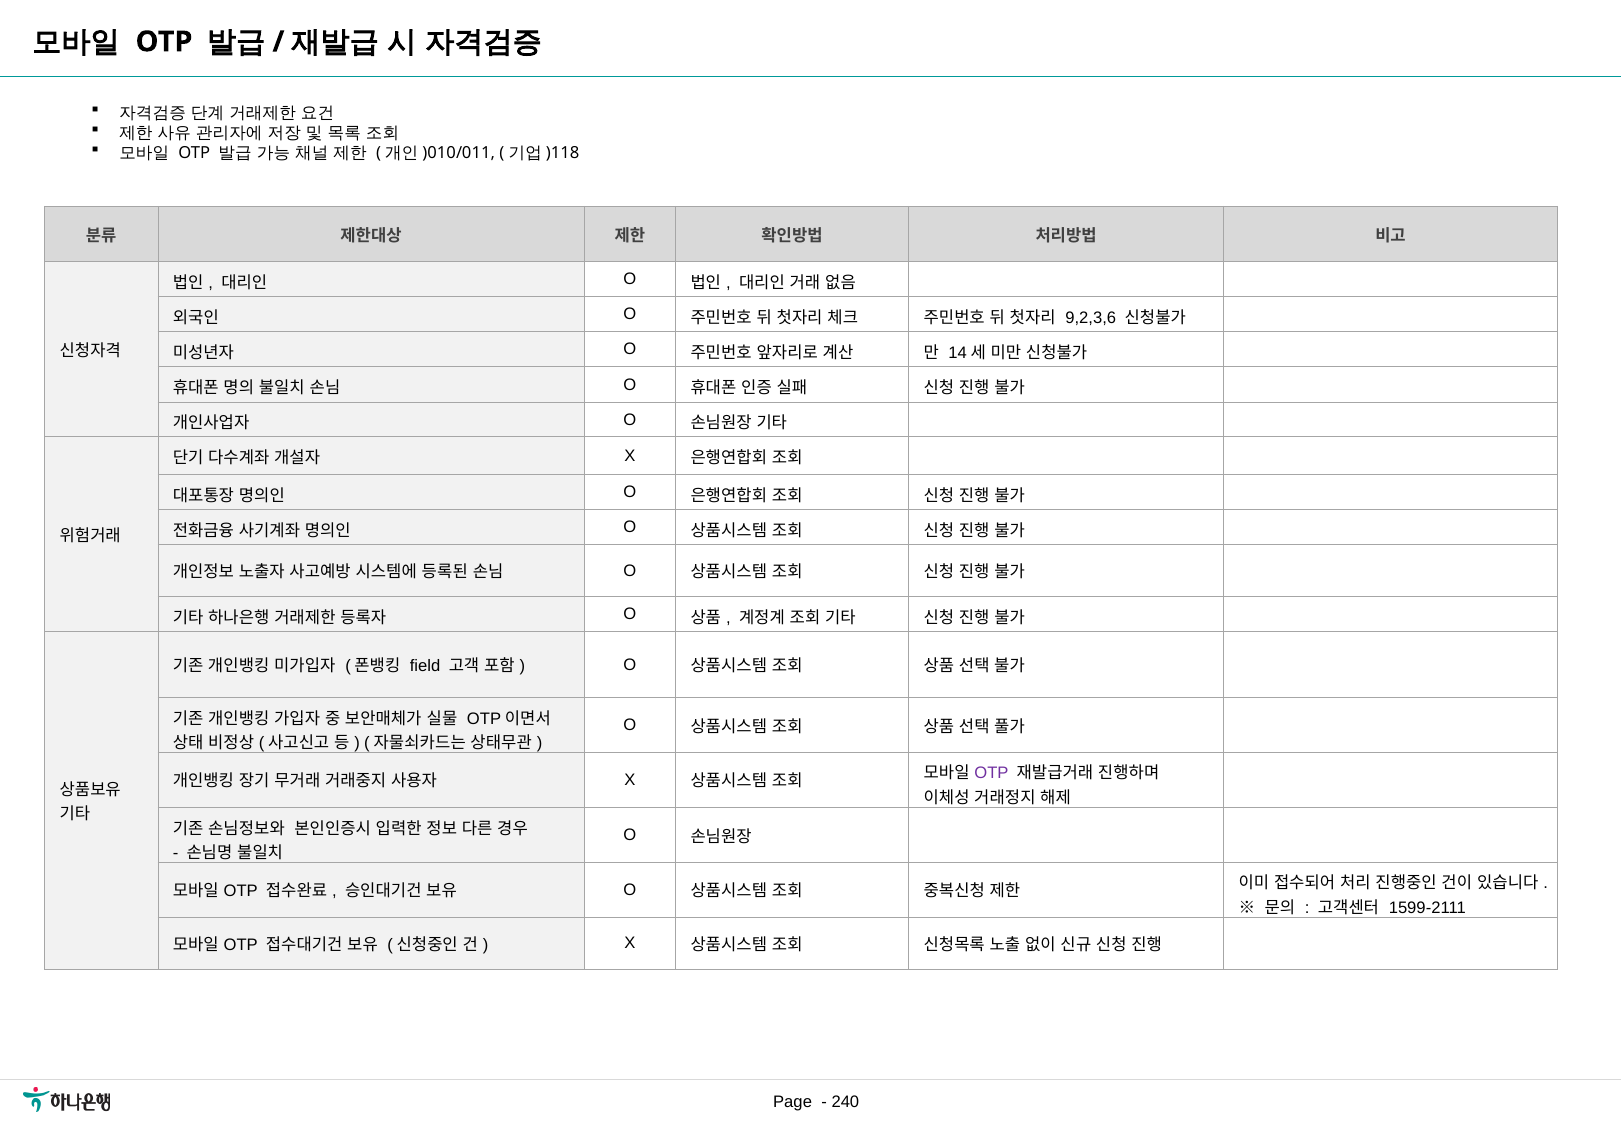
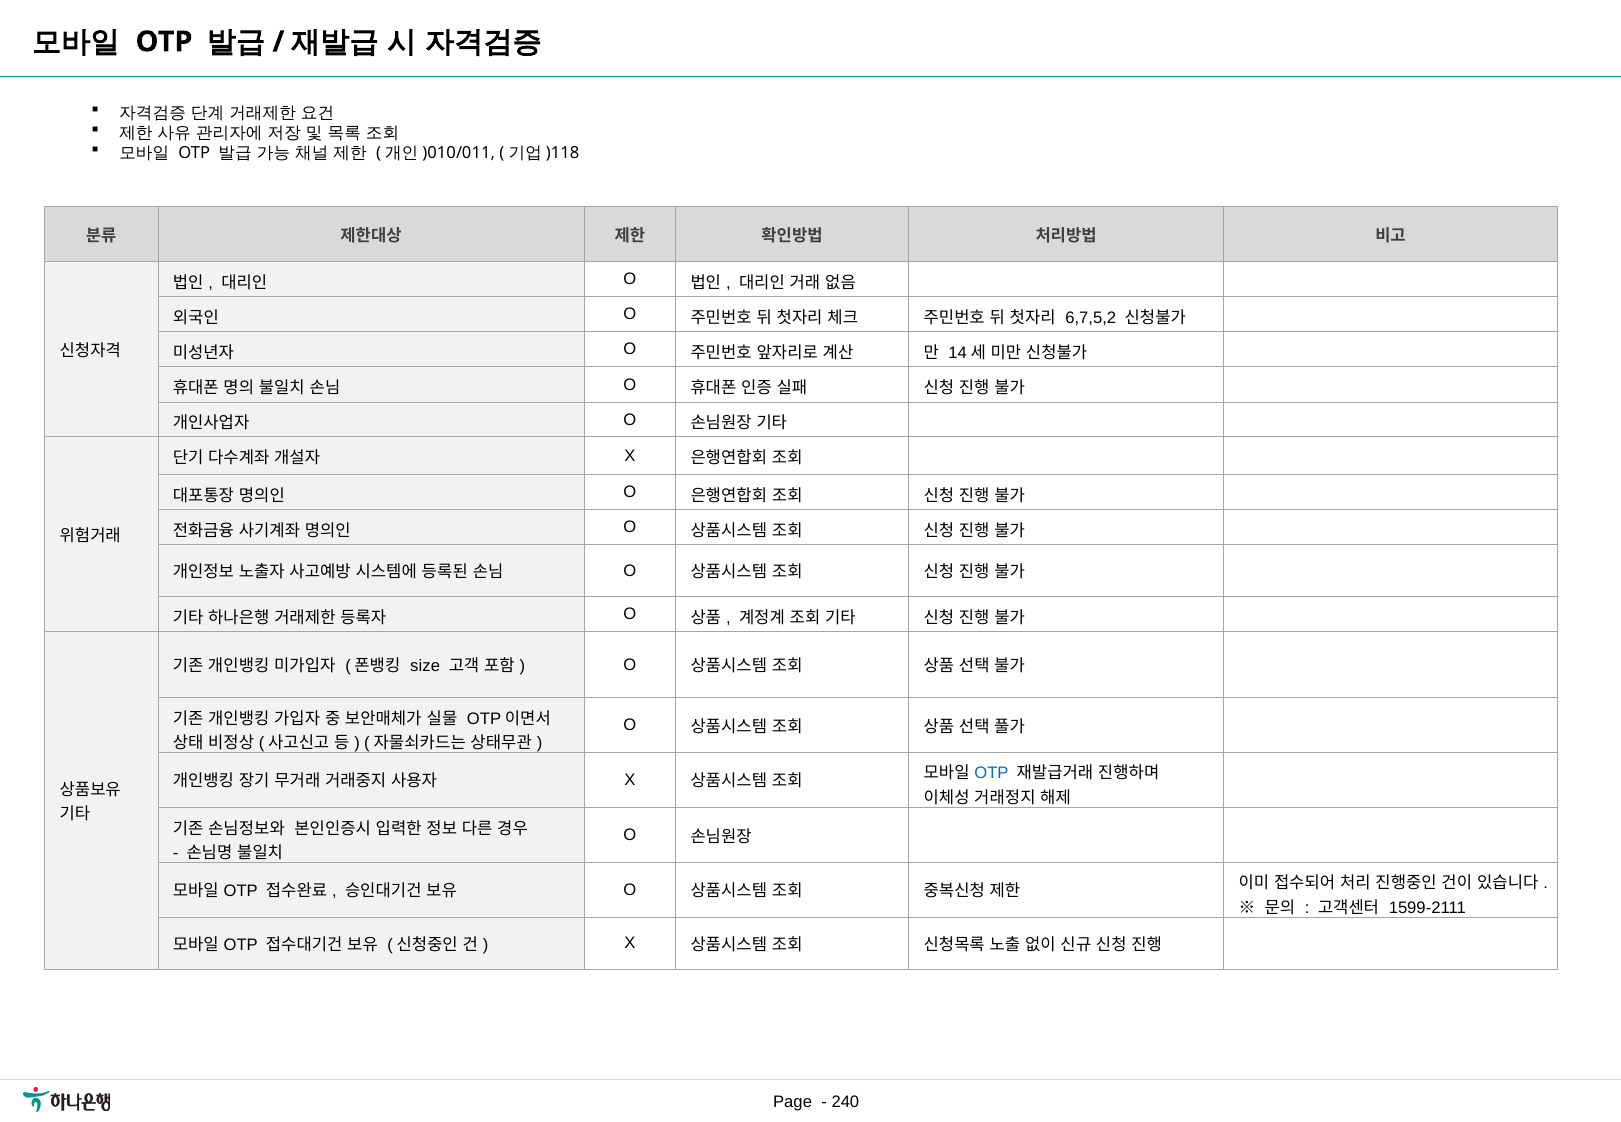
9,2,3,6: 9,2,3,6 -> 6,7,5,2
field: field -> size
OTP at (991, 774) colour: purple -> blue
